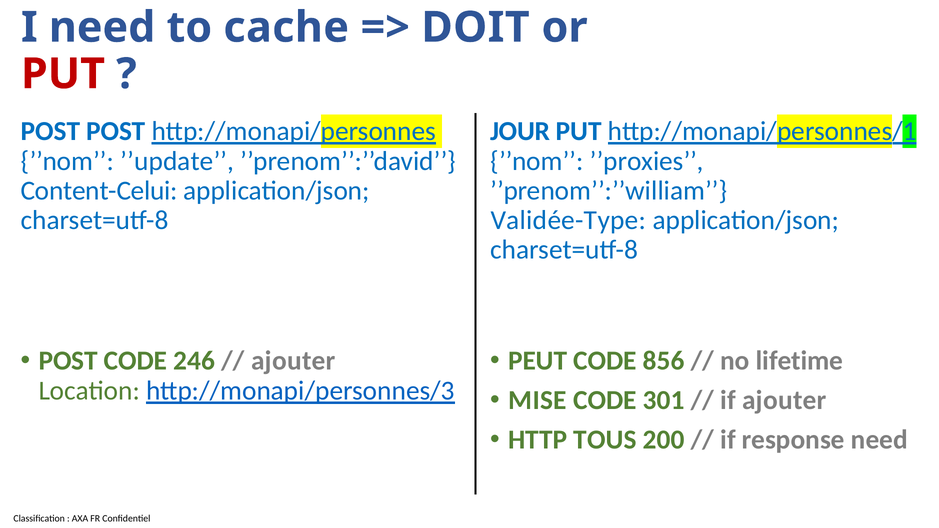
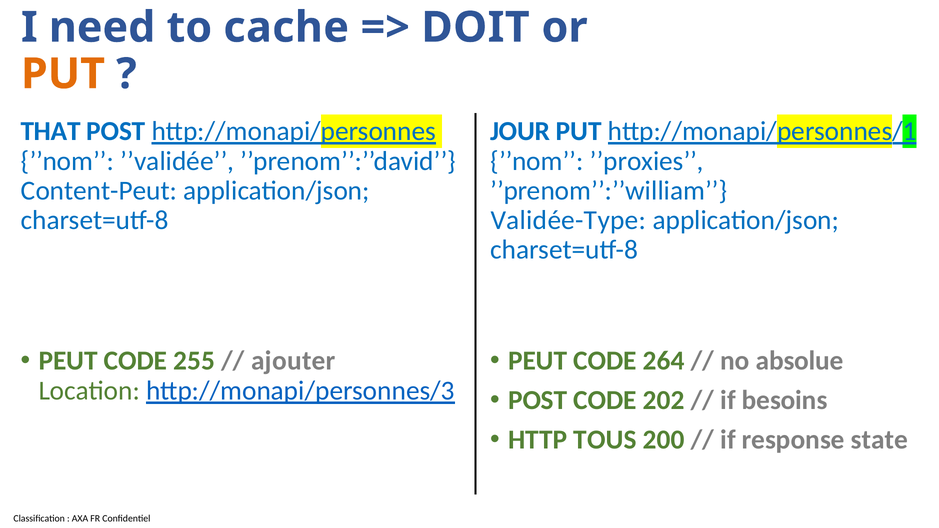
PUT at (63, 74) colour: red -> orange
POST at (51, 131): POST -> THAT
’’update: ’’update -> ’’validée
Content-Celui: Content-Celui -> Content-Peut
POST at (68, 361): POST -> PEUT
246: 246 -> 255
856: 856 -> 264
lifetime: lifetime -> absolue
MISE at (538, 400): MISE -> POST
301: 301 -> 202
if ajouter: ajouter -> besoins
response need: need -> state
